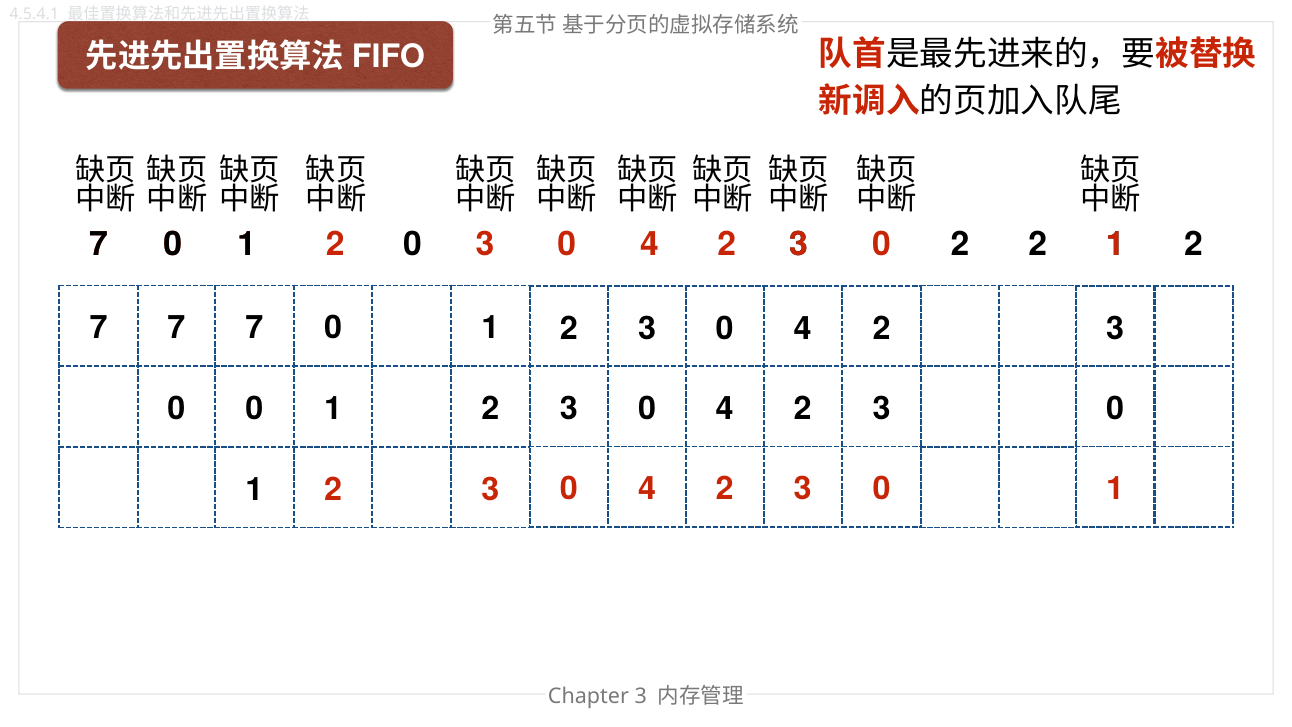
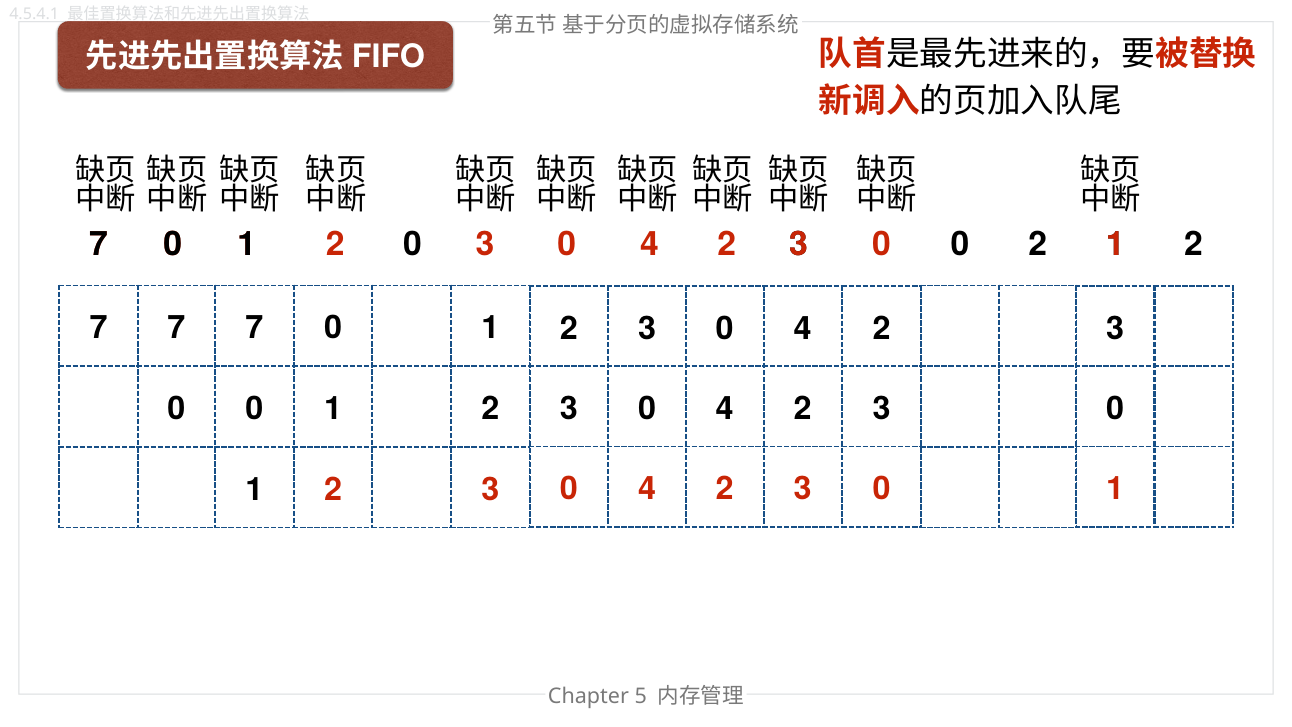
2 at (960, 244): 2 -> 0
Chapter 3: 3 -> 5
